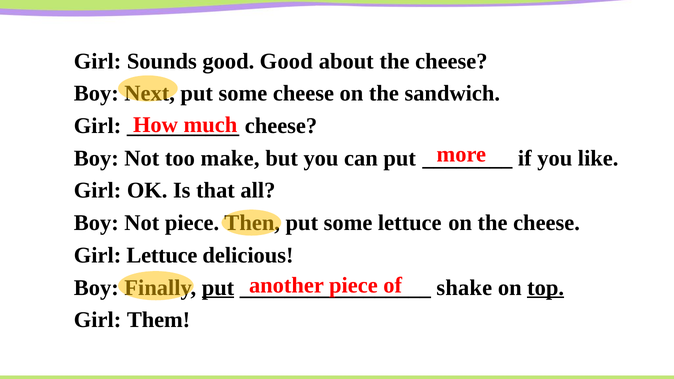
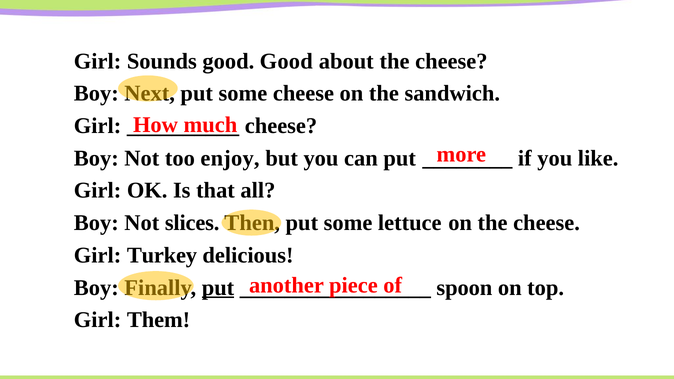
make: make -> enjoy
Not piece: piece -> slices
Girl Lettuce: Lettuce -> Turkey
shake: shake -> spoon
top underline: present -> none
